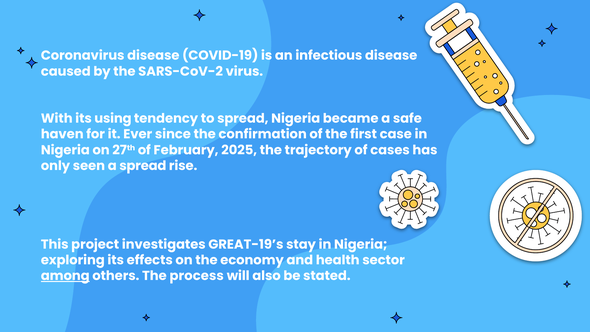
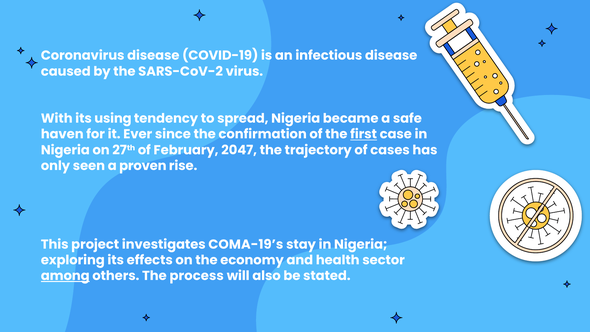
first underline: none -> present
2025: 2025 -> 2047
a spread: spread -> proven
GREAT-19’s: GREAT-19’s -> COMA-19’s
